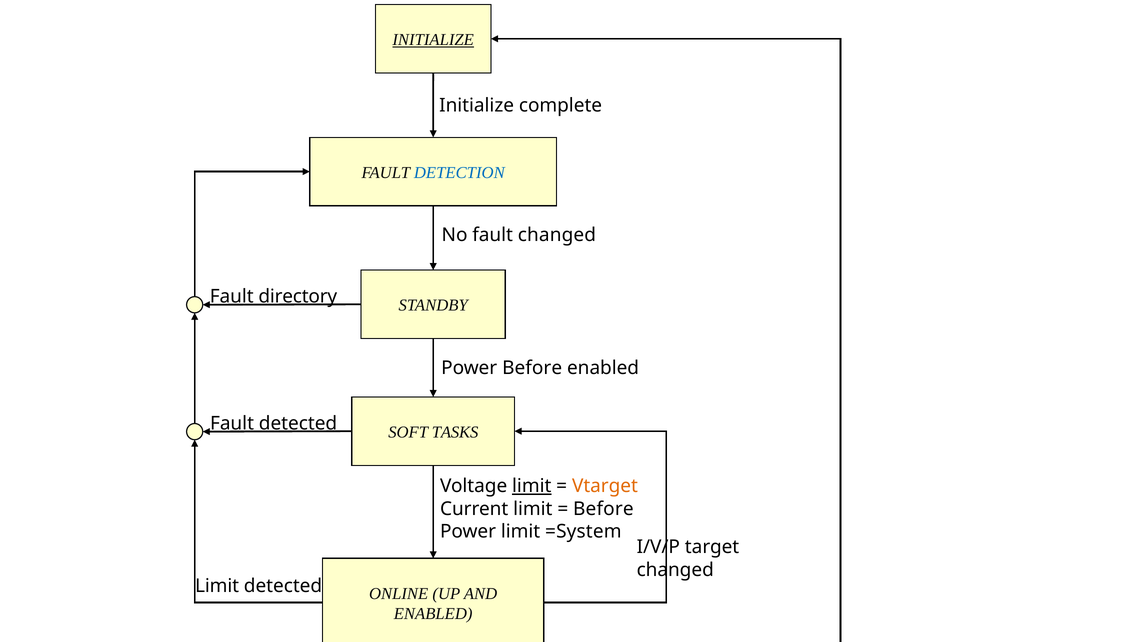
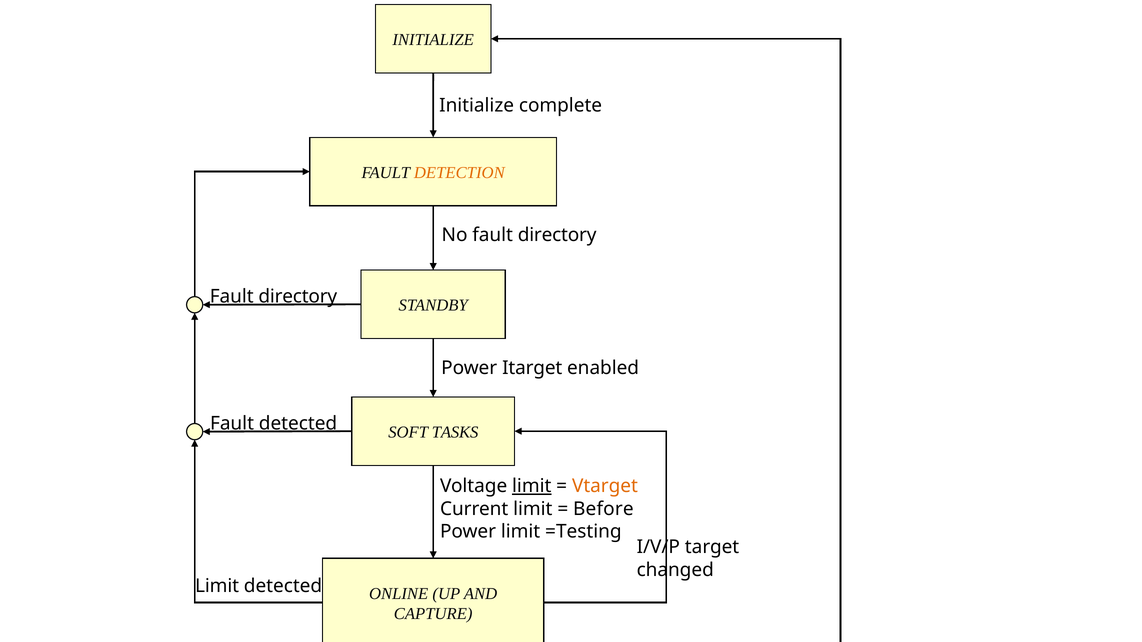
INITIALIZE at (433, 40) underline: present -> none
DETECTION colour: blue -> orange
No fault changed: changed -> directory
Power Before: Before -> Itarget
=System: =System -> =Testing
ENABLED at (433, 614): ENABLED -> CAPTURE
